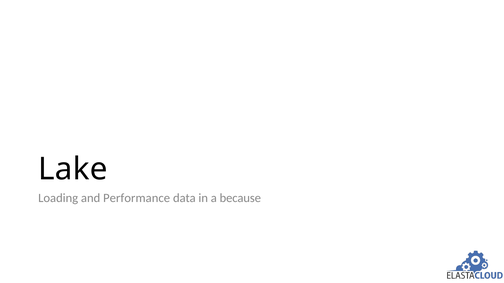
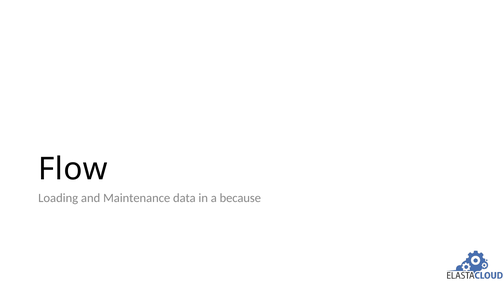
Lake: Lake -> Flow
Performance: Performance -> Maintenance
